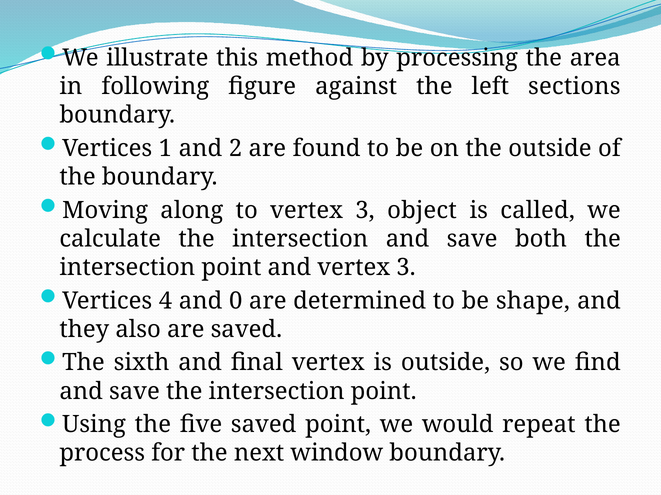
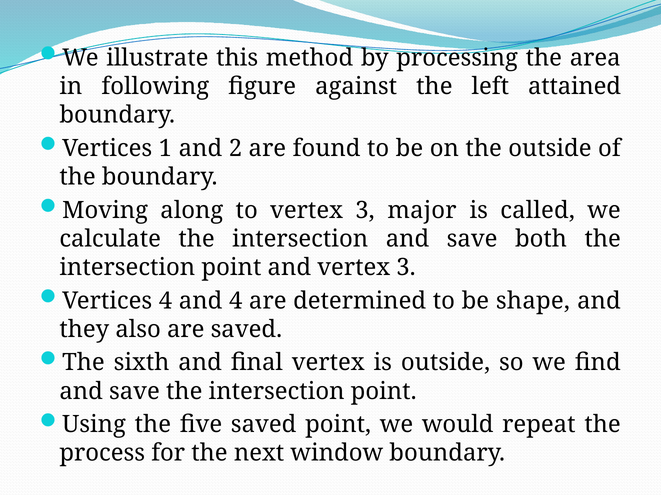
sections: sections -> attained
object: object -> major
and 0: 0 -> 4
